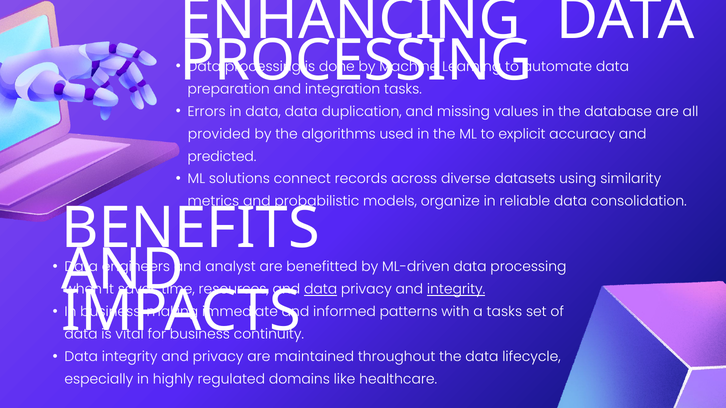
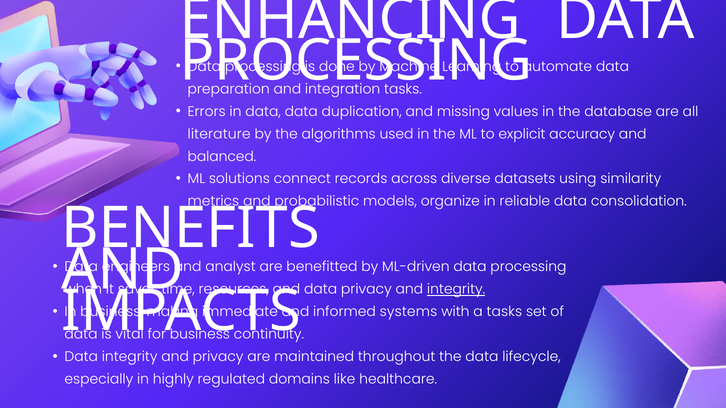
provided: provided -> literature
predicted: predicted -> balanced
data at (321, 290) underline: present -> none
patterns: patterns -> systems
